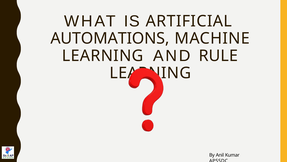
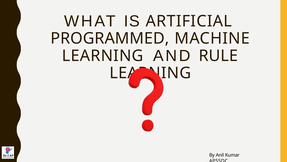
AUTOMATIONS: AUTOMATIONS -> PROGRAMMED
